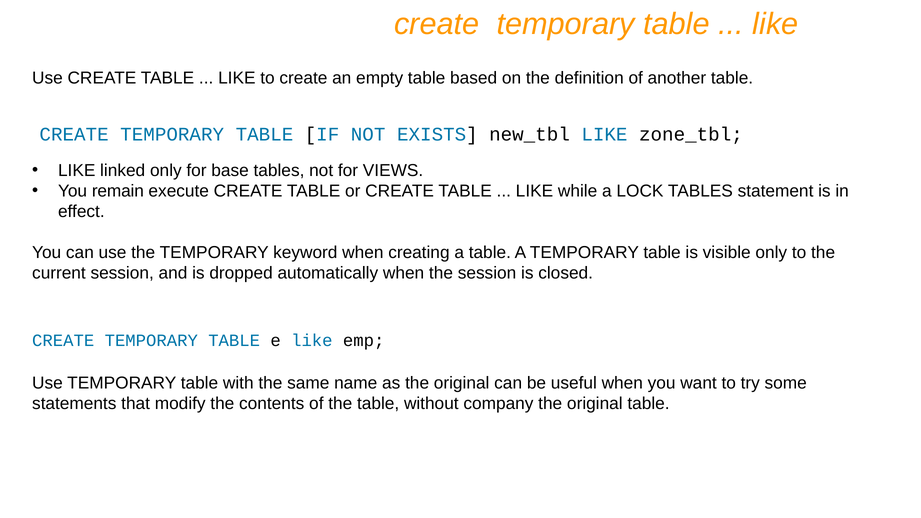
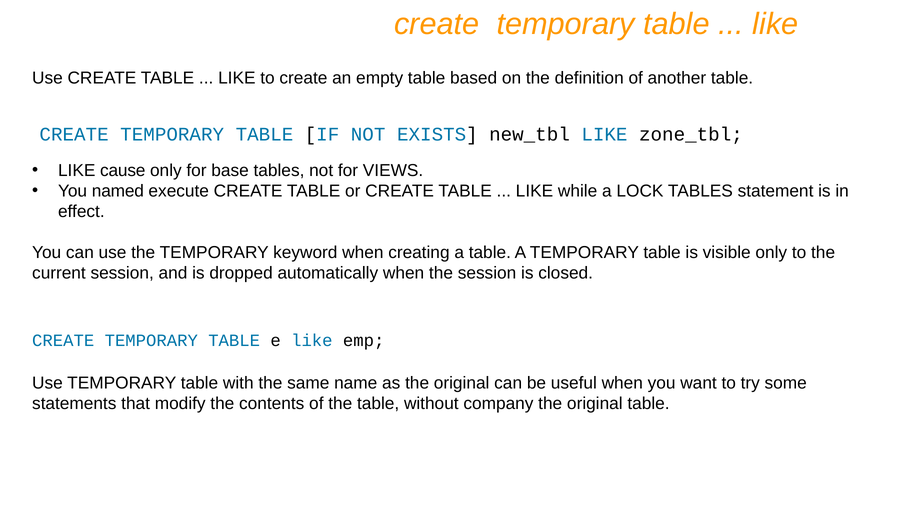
linked: linked -> cause
remain: remain -> named
